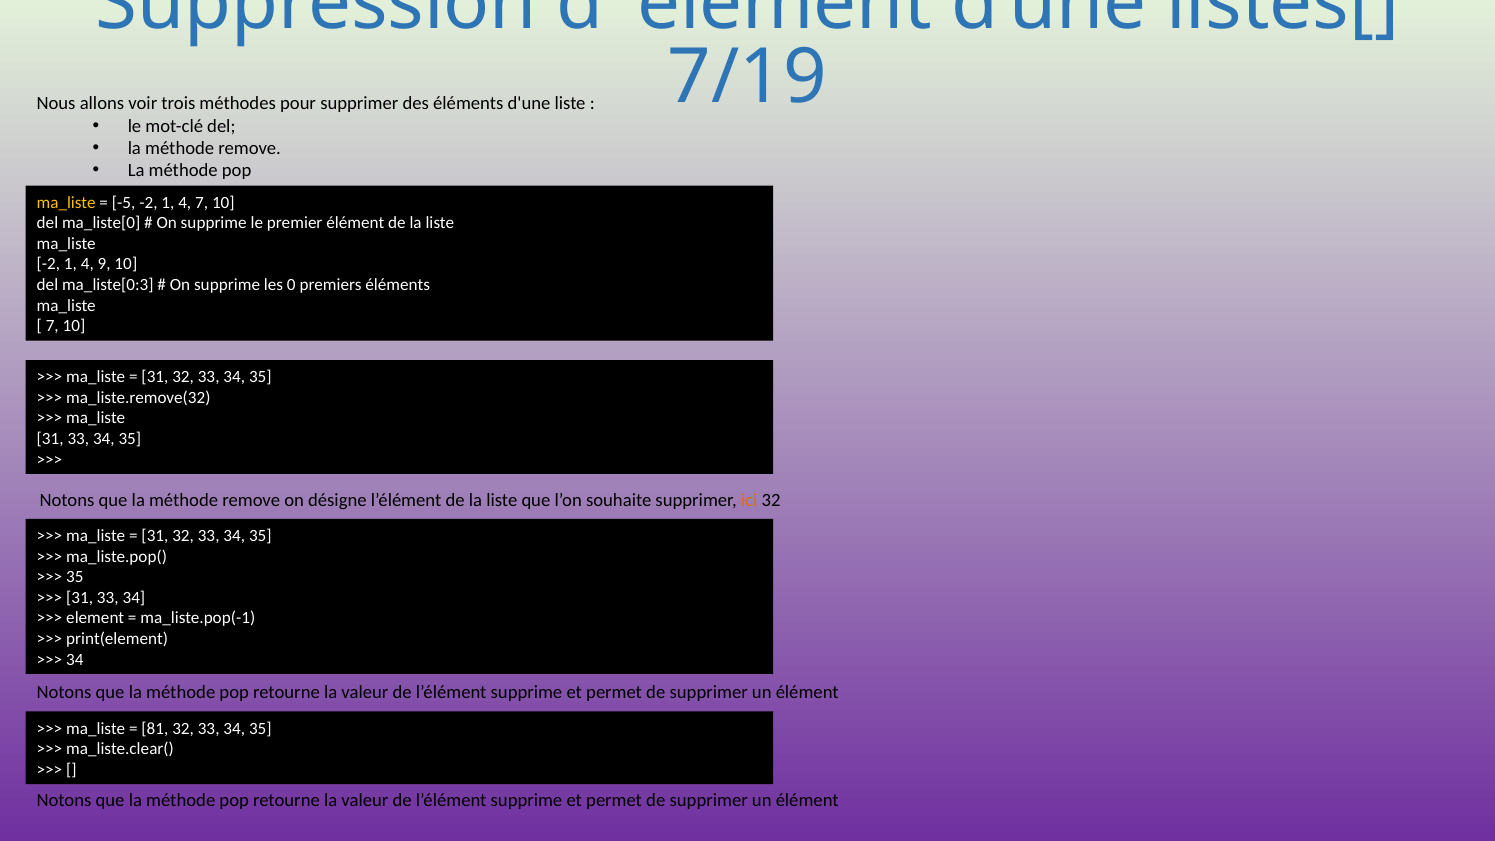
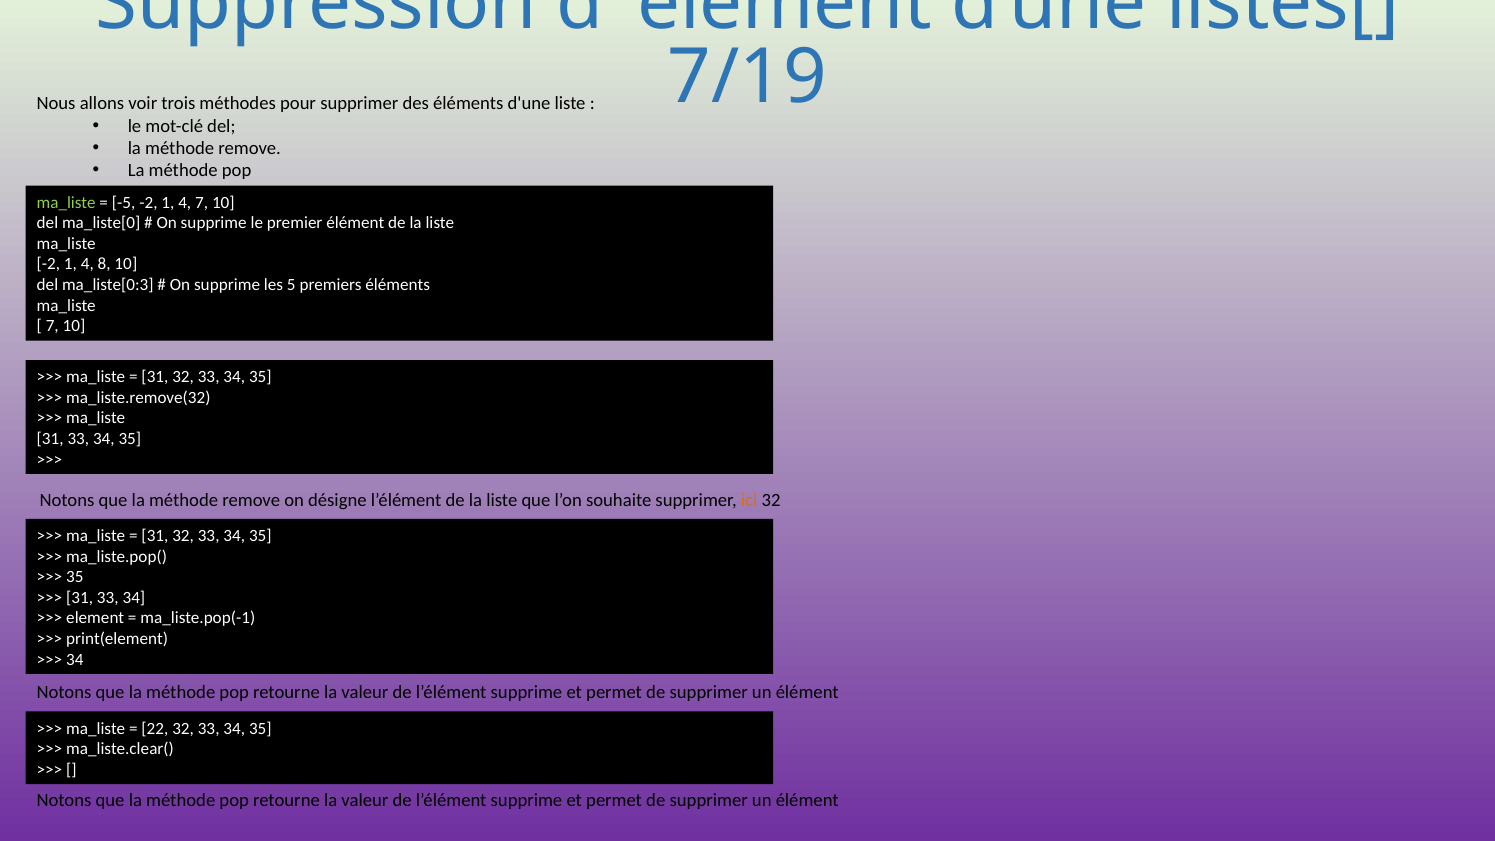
ma_liste at (66, 203) colour: yellow -> light green
9: 9 -> 8
0: 0 -> 5
81: 81 -> 22
